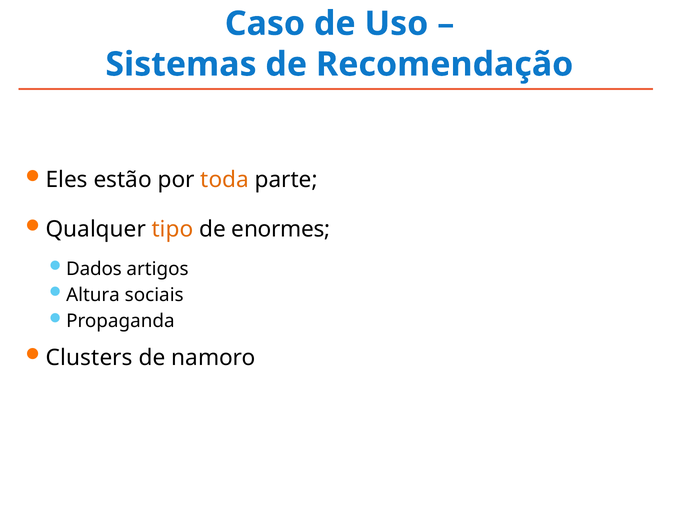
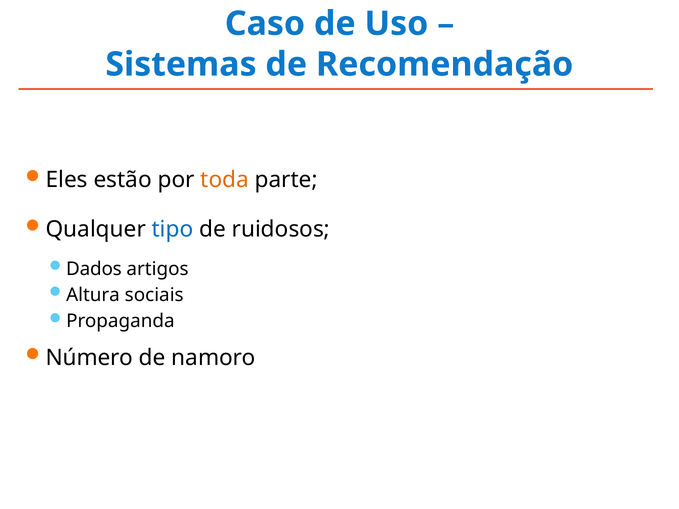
tipo colour: orange -> blue
enormes: enormes -> ruidosos
Clusters: Clusters -> Número
